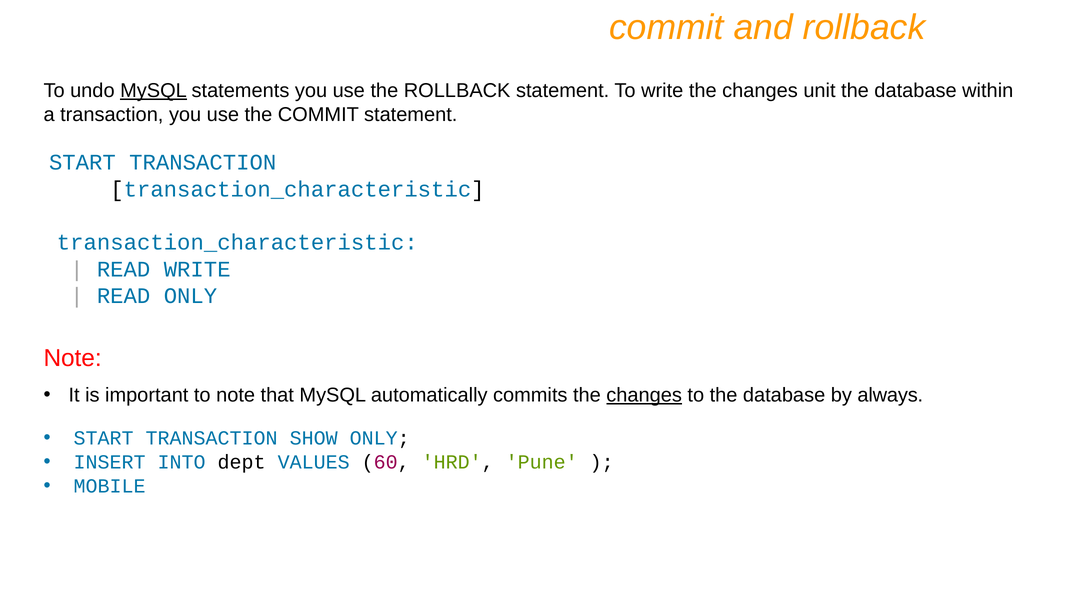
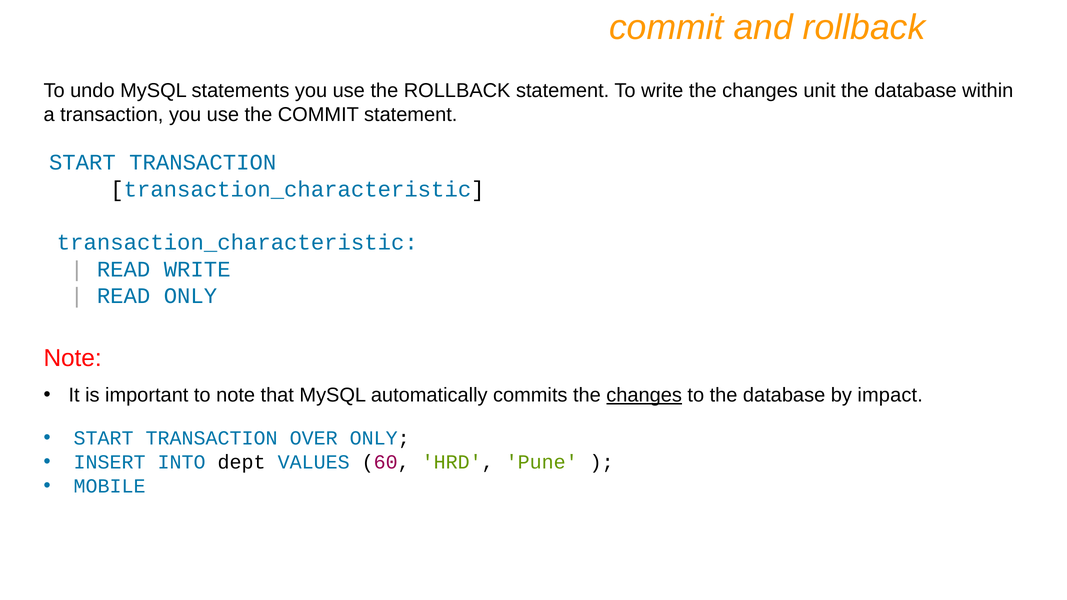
MySQL at (153, 91) underline: present -> none
always: always -> impact
SHOW: SHOW -> OVER
